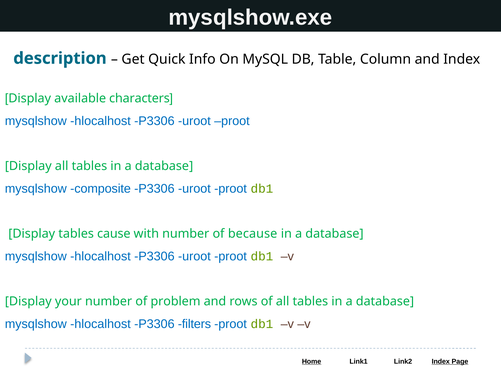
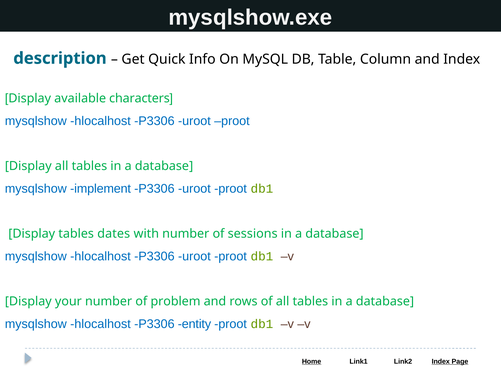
composite: composite -> implement
cause: cause -> dates
because: because -> sessions
filters: filters -> entity
